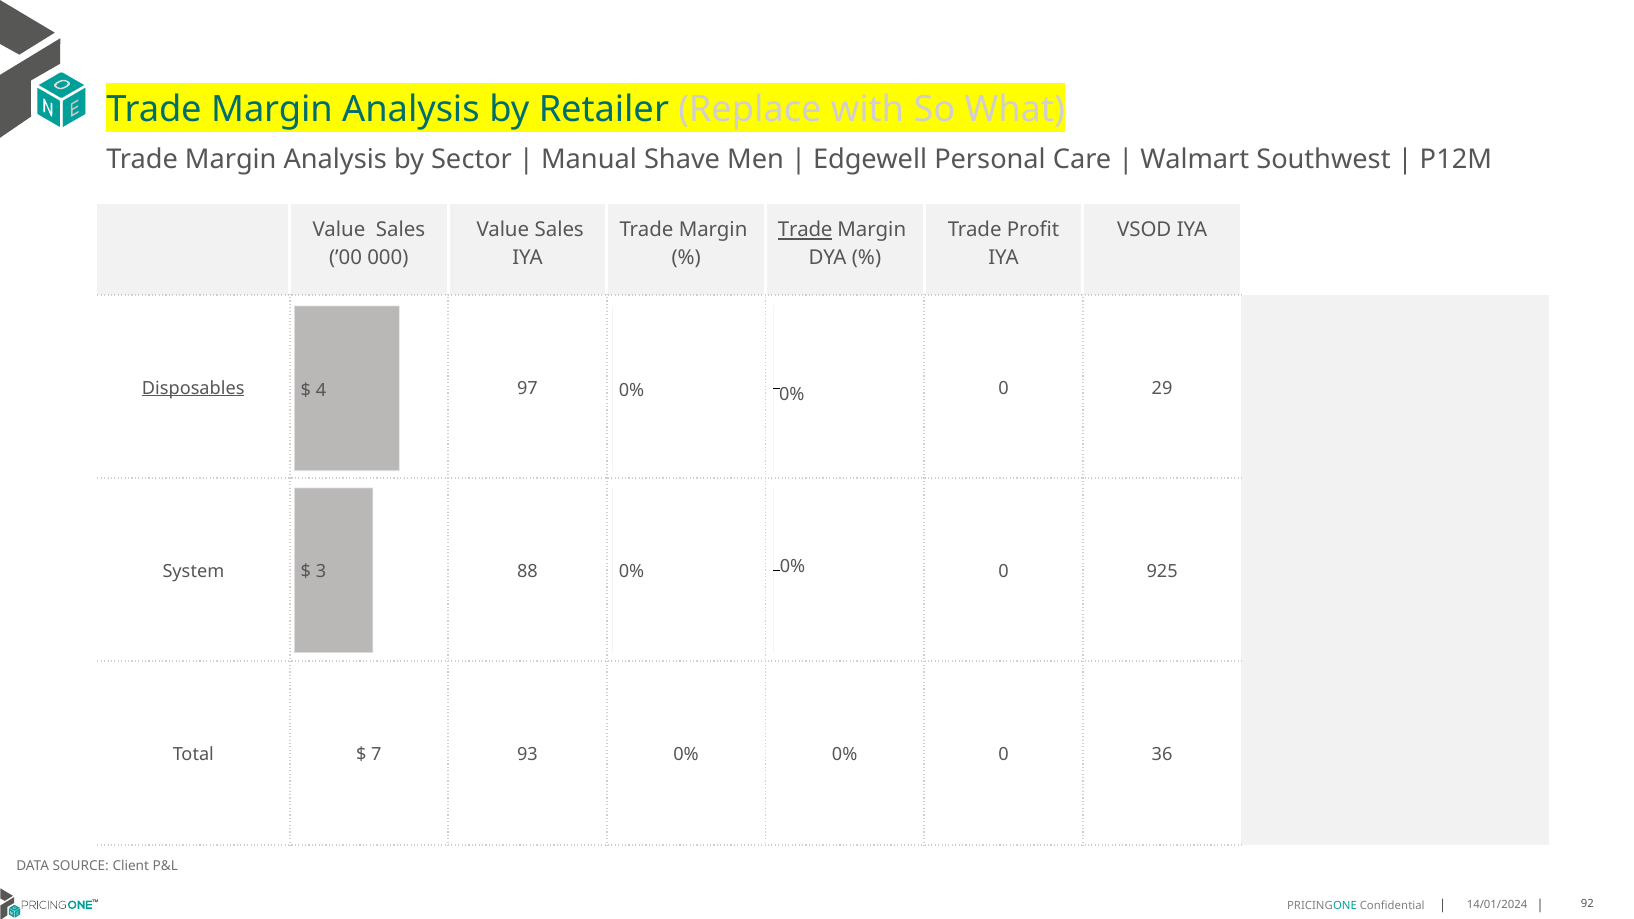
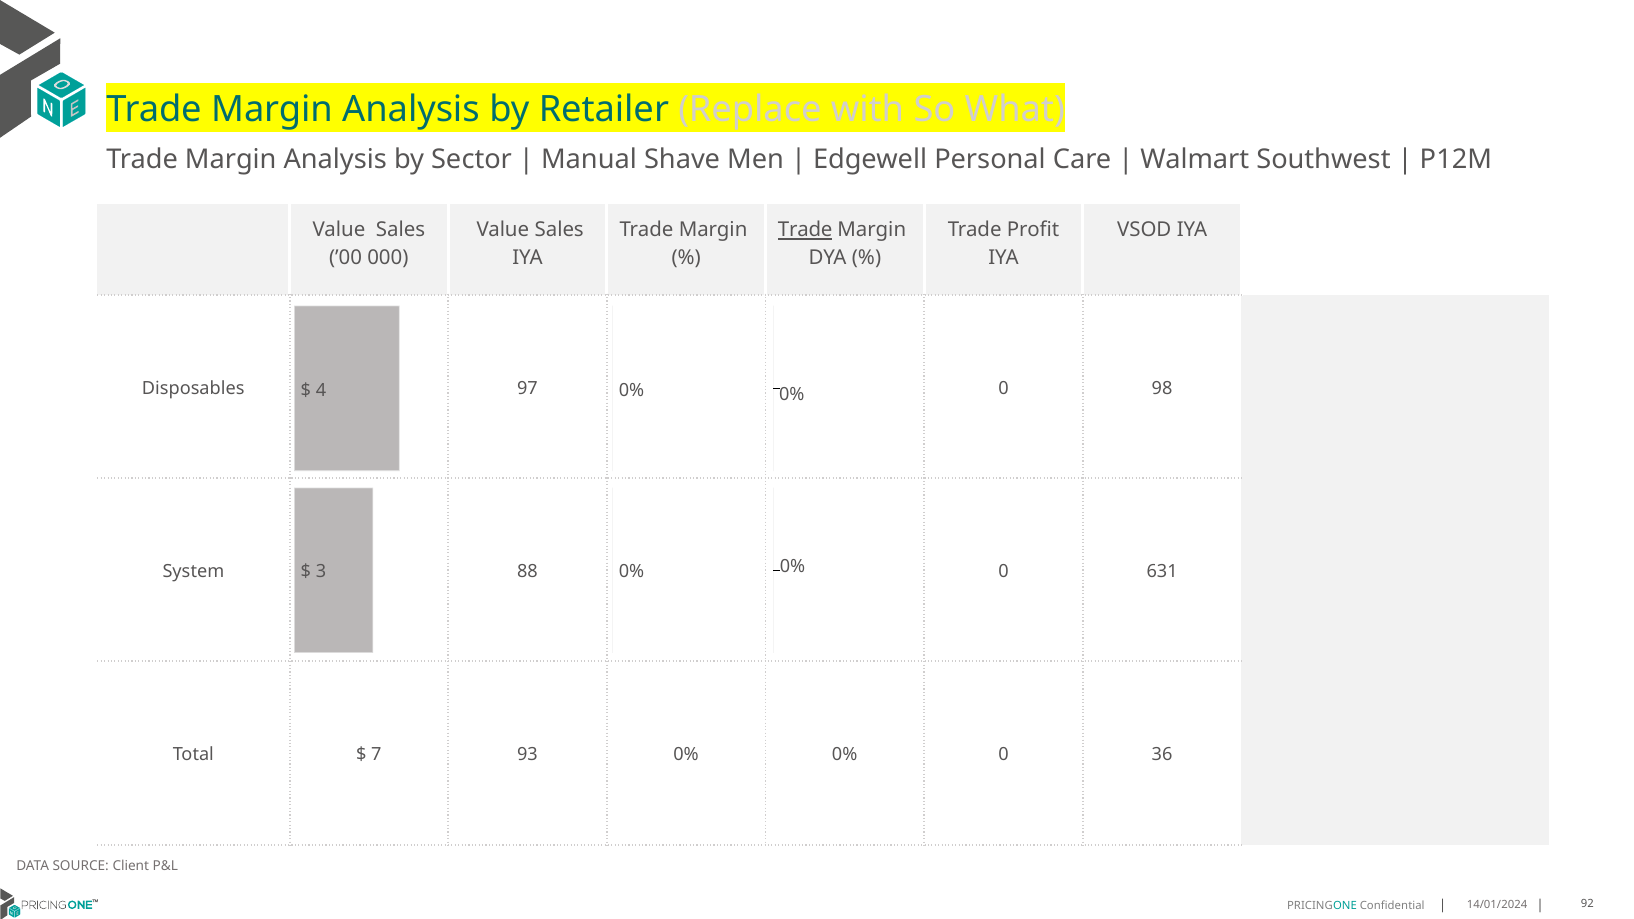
Disposables underline: present -> none
29: 29 -> 98
925: 925 -> 631
